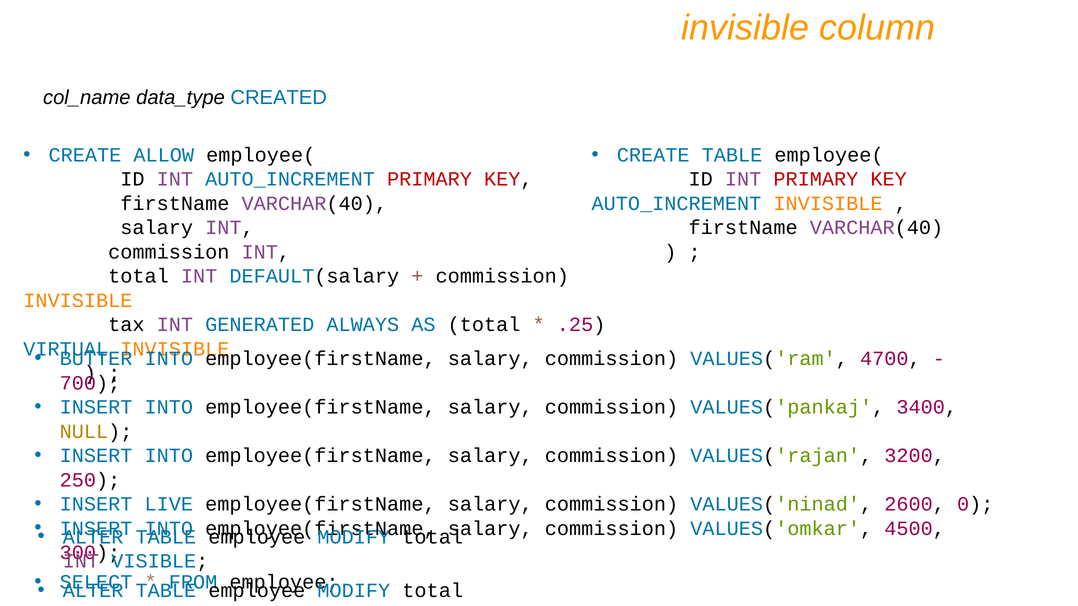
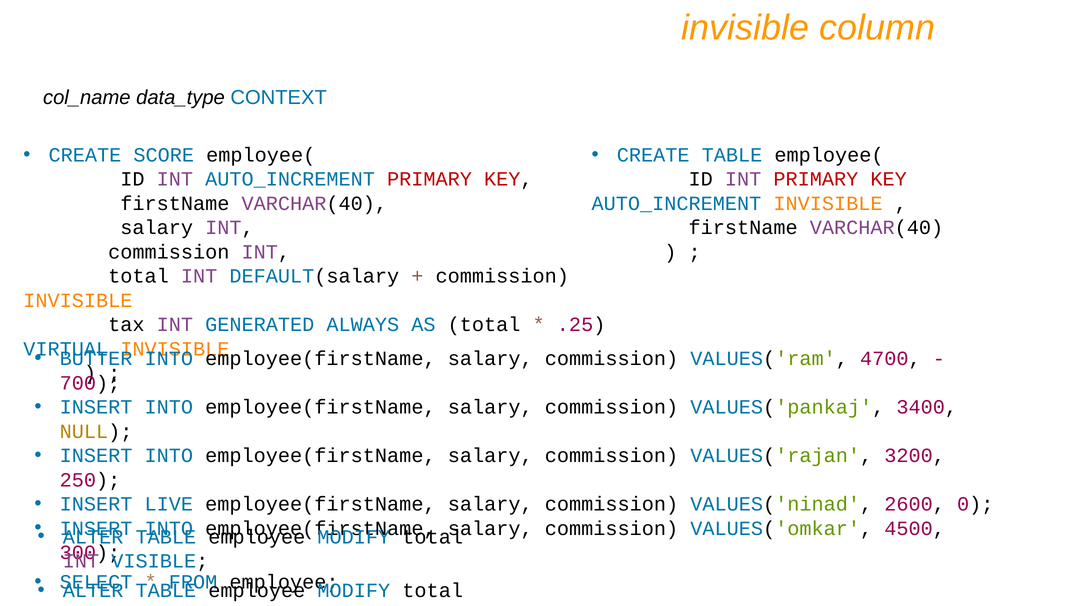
CREATED: CREATED -> CONTEXT
ALLOW: ALLOW -> SCORE
